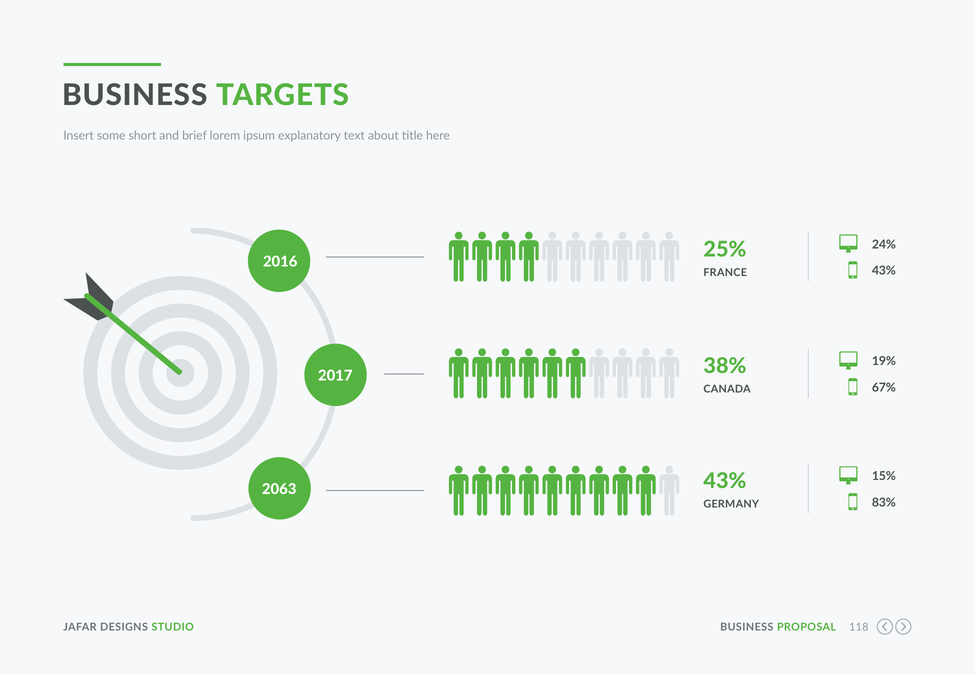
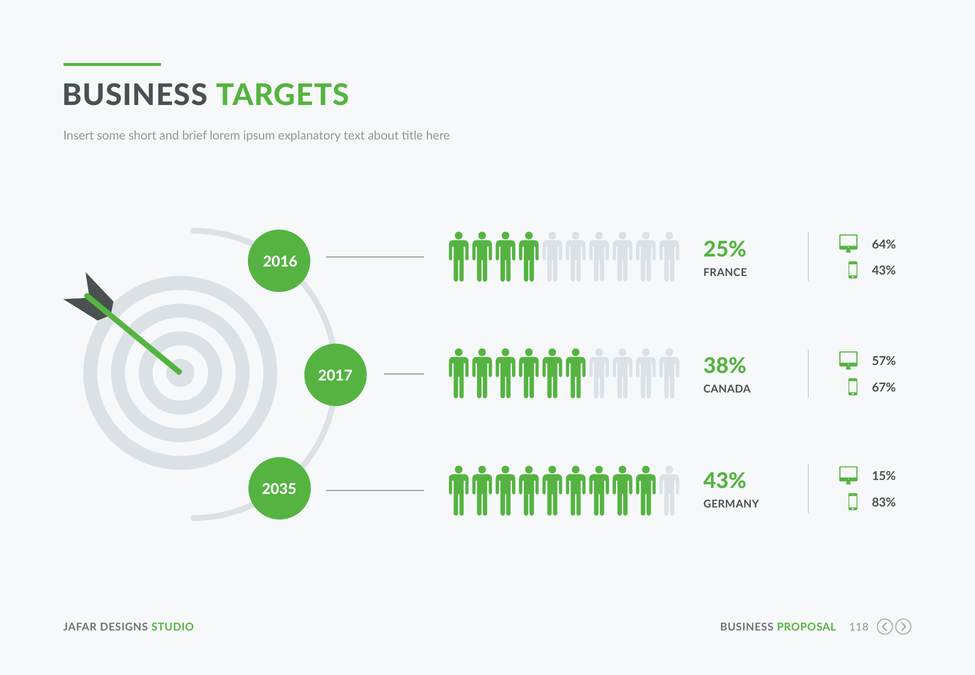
24%: 24% -> 64%
19%: 19% -> 57%
2063: 2063 -> 2035
